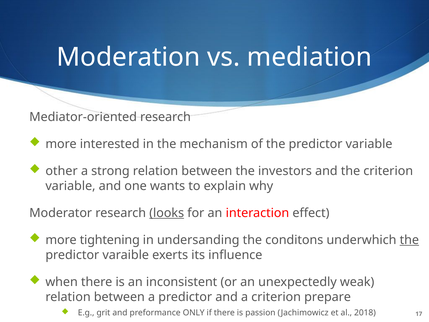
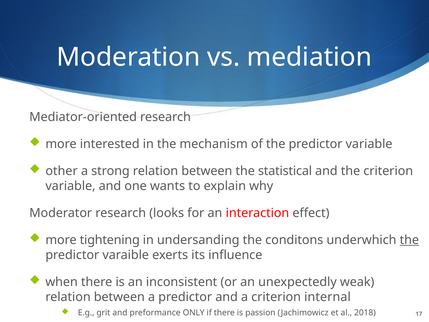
investors: investors -> statistical
looks underline: present -> none
prepare: prepare -> internal
